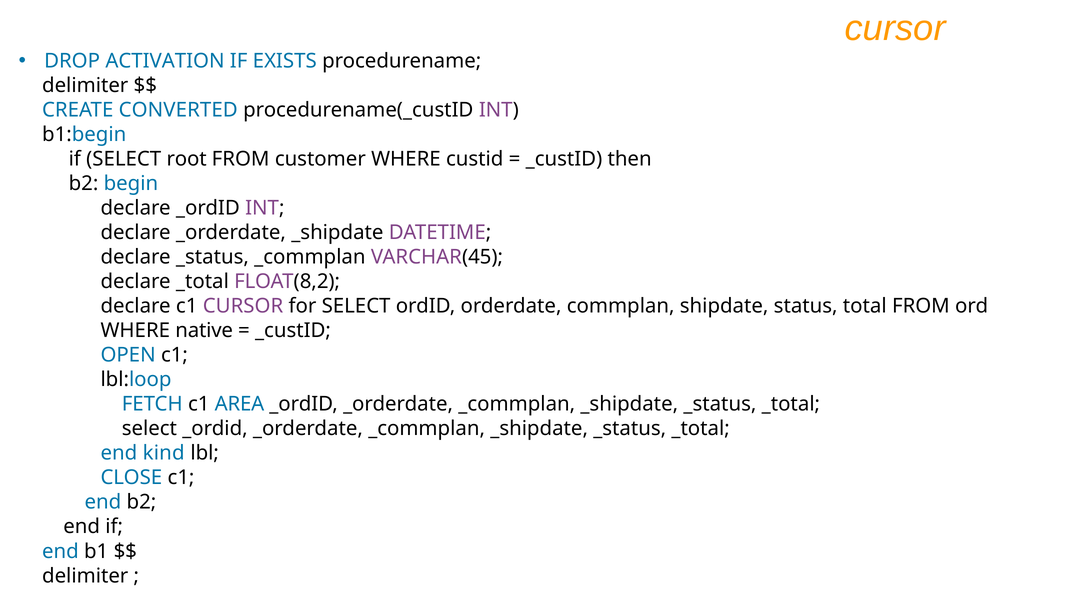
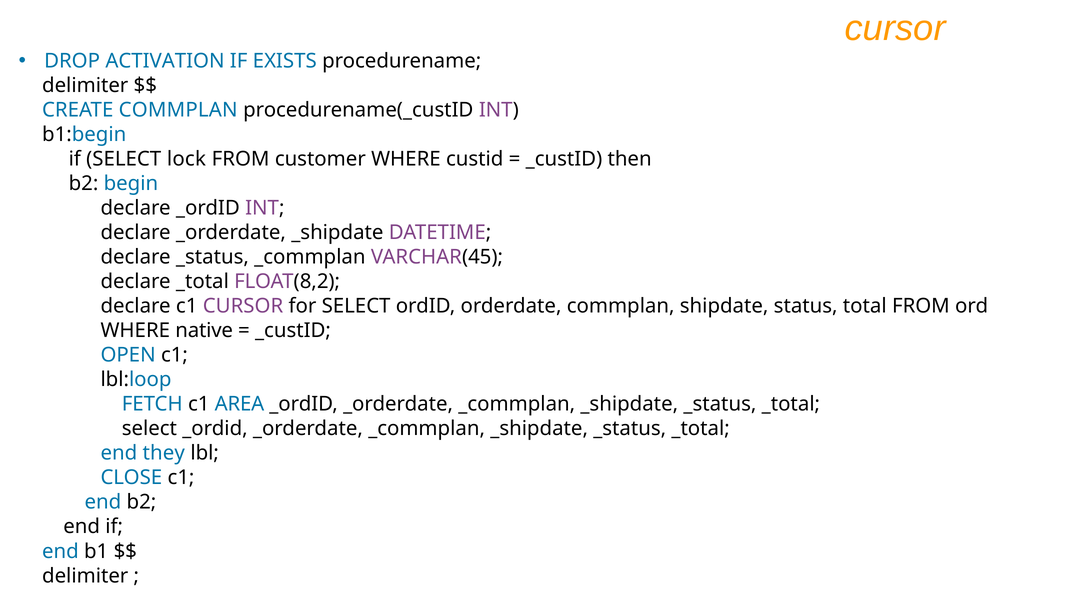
CREATE CONVERTED: CONVERTED -> COMMPLAN
root: root -> lock
kind: kind -> they
